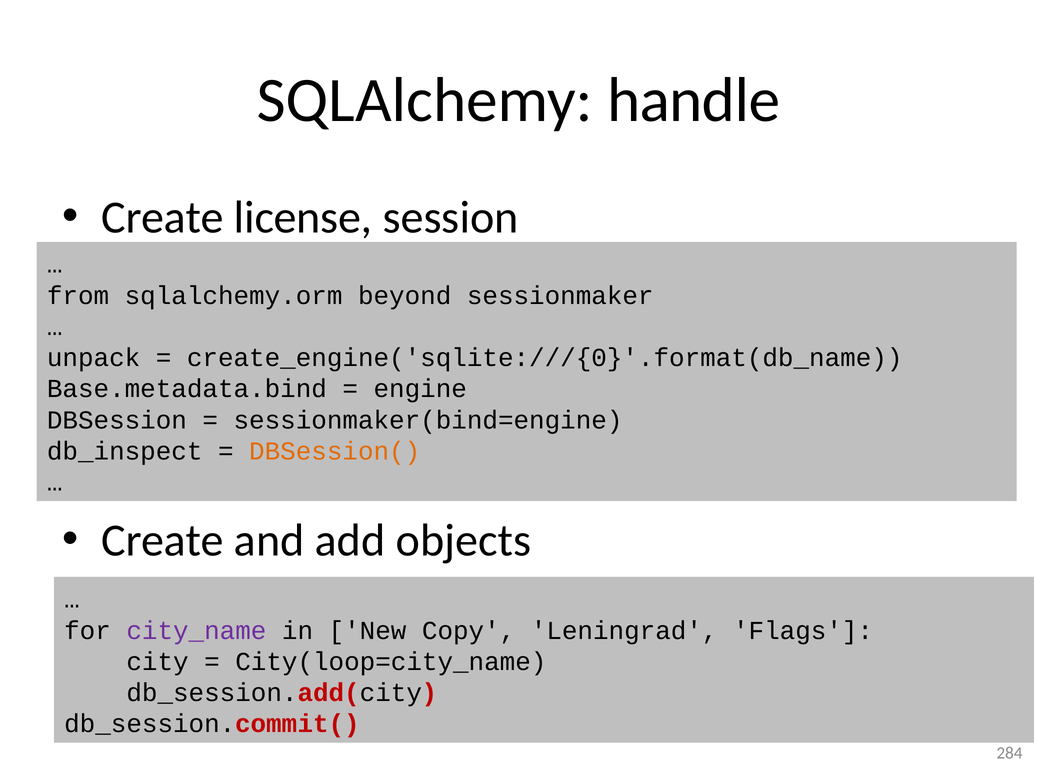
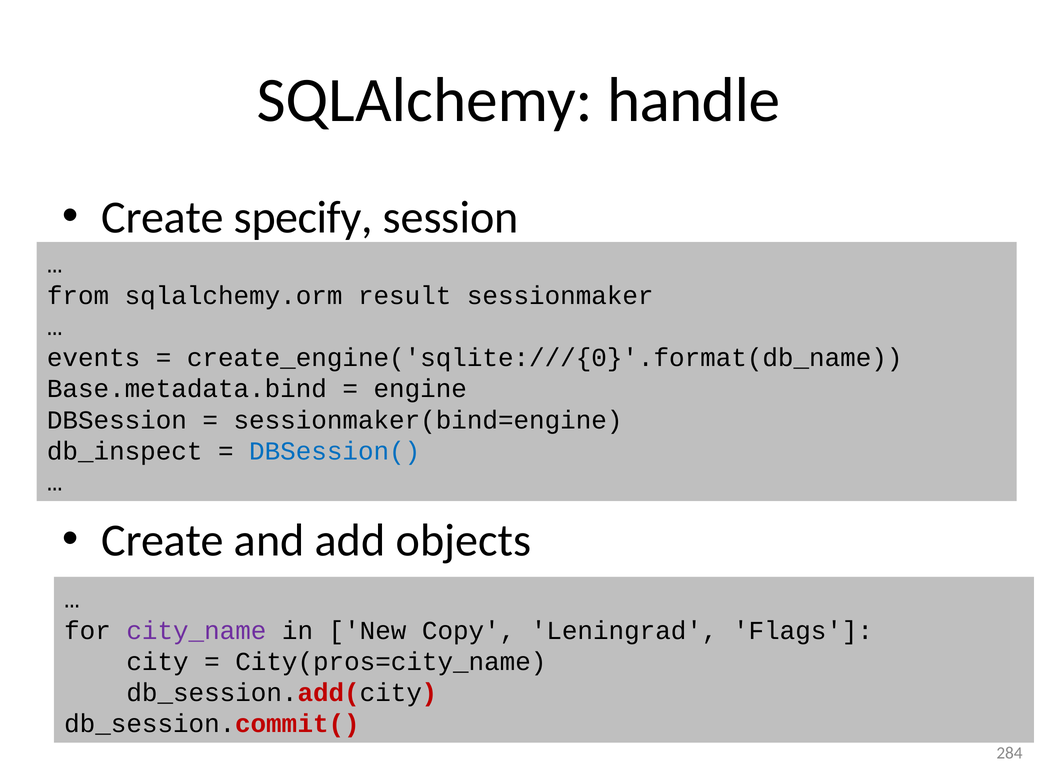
license: license -> specify
beyond: beyond -> result
unpack: unpack -> events
DBSession( colour: orange -> blue
City(loop=city_name: City(loop=city_name -> City(pros=city_name
